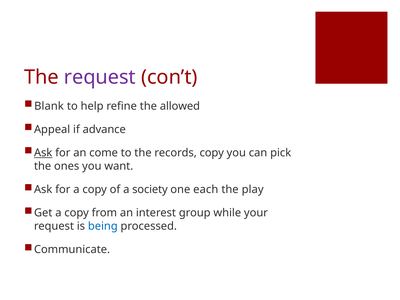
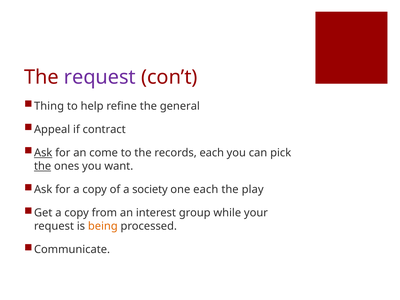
Blank: Blank -> Thing
allowed: allowed -> general
advance: advance -> contract
records copy: copy -> each
the at (43, 166) underline: none -> present
being colour: blue -> orange
